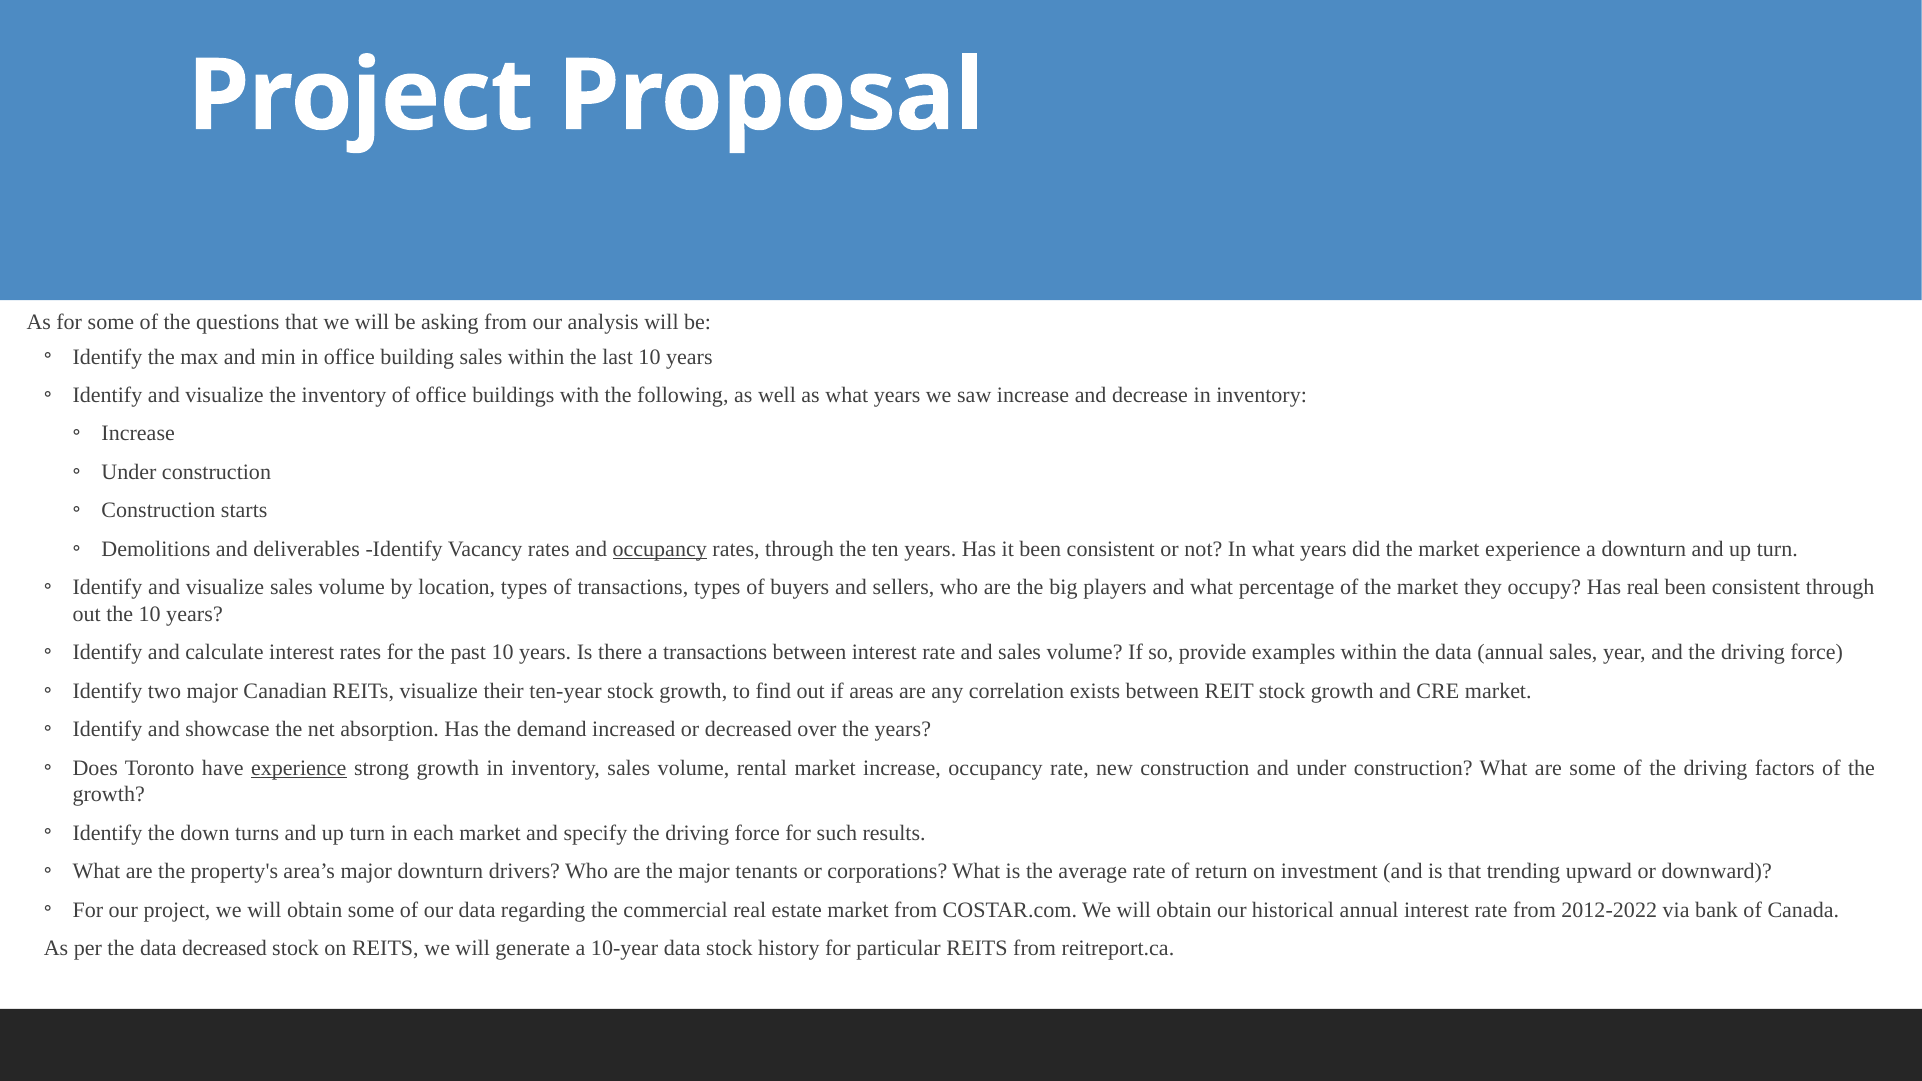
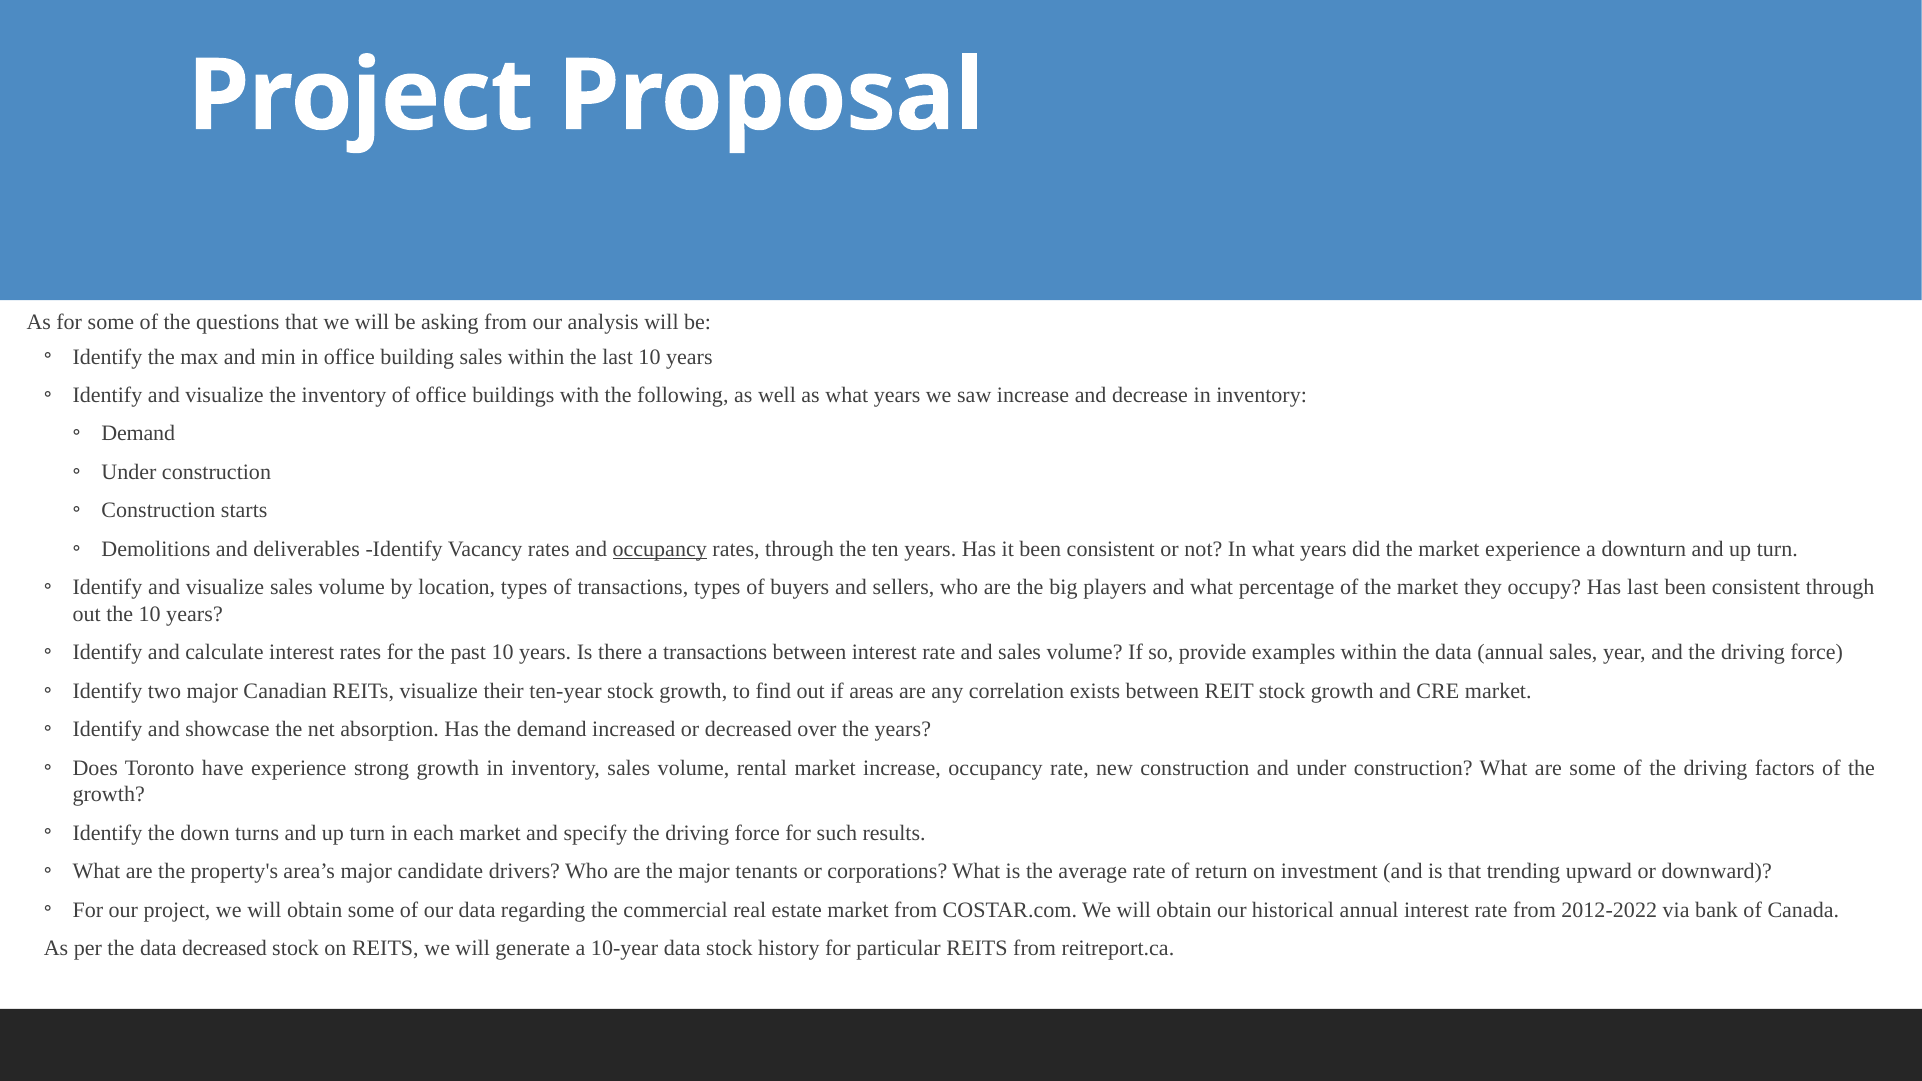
Increase at (138, 434): Increase -> Demand
Has real: real -> last
experience at (299, 768) underline: present -> none
major downturn: downturn -> candidate
